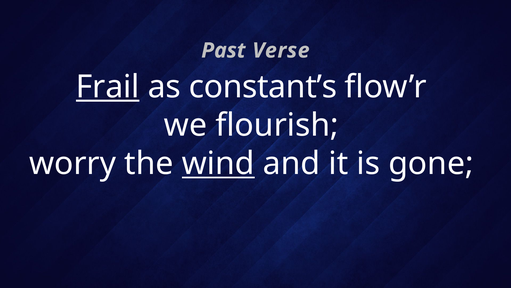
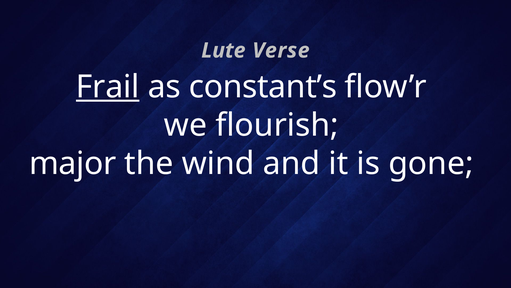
Past: Past -> Lute
worry: worry -> major
wind underline: present -> none
